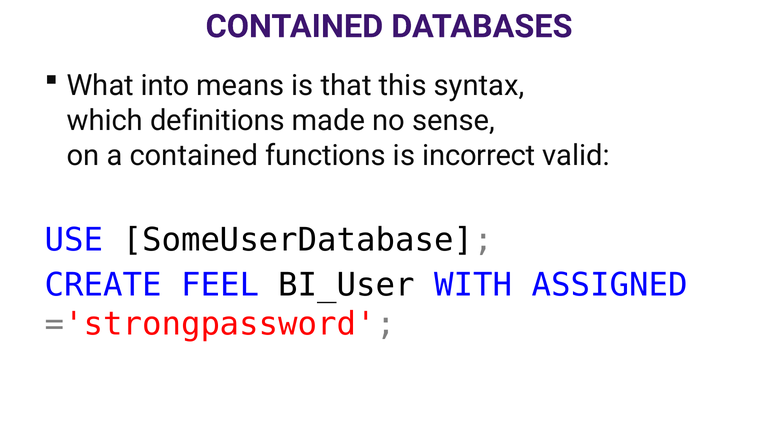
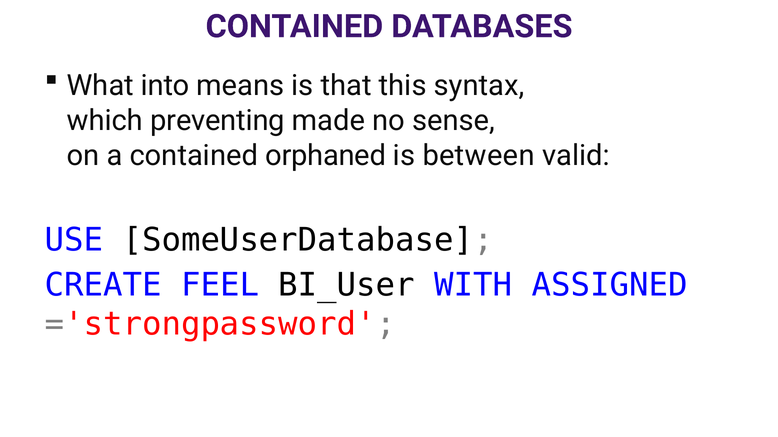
definitions: definitions -> preventing
functions: functions -> orphaned
incorrect: incorrect -> between
